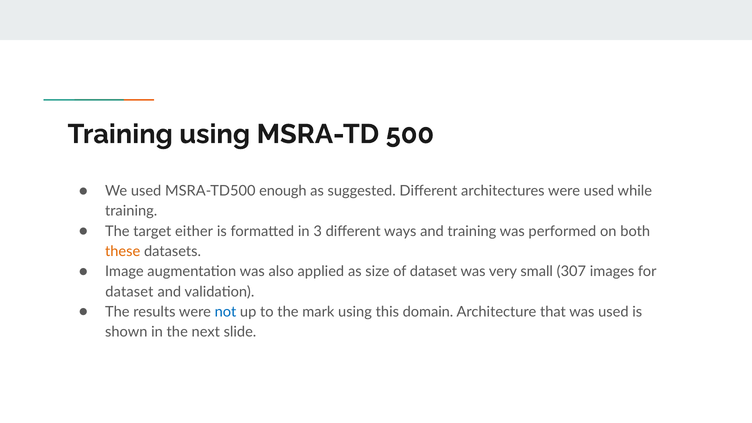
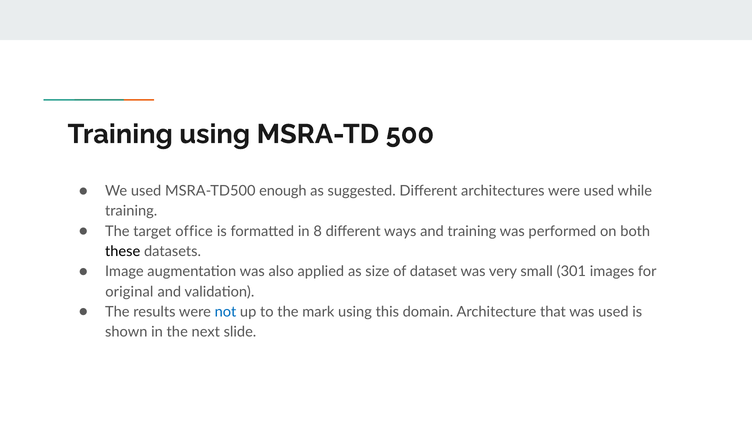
either: either -> office
3: 3 -> 8
these colour: orange -> black
307: 307 -> 301
dataset at (129, 292): dataset -> original
